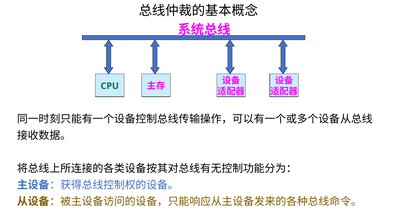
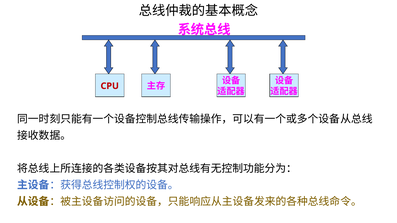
CPU colour: green -> red
